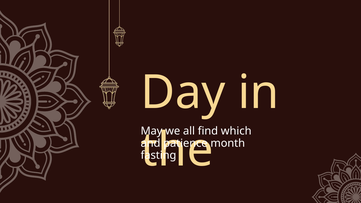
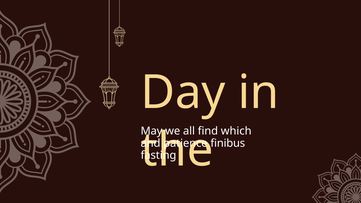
month: month -> finibus
